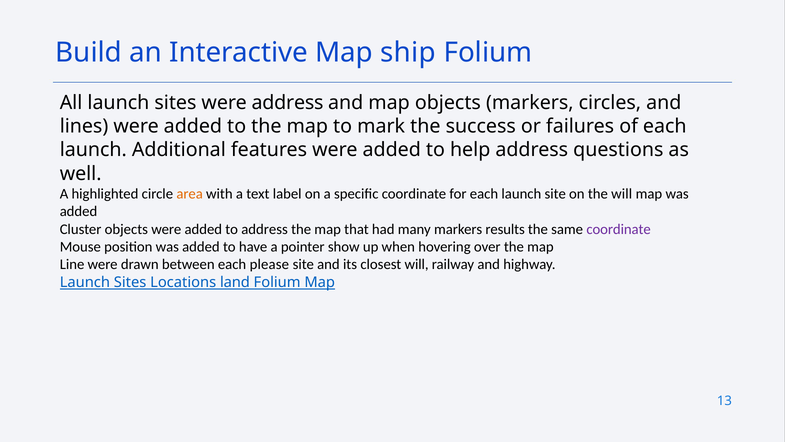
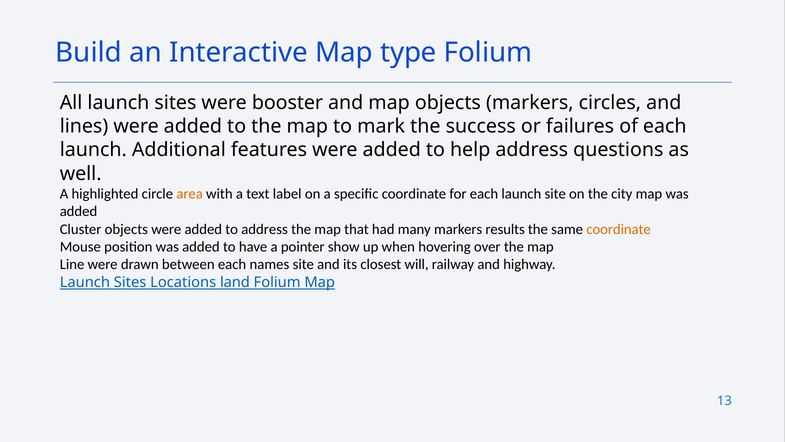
ship: ship -> type
were address: address -> booster
the will: will -> city
coordinate at (619, 229) colour: purple -> orange
please: please -> names
